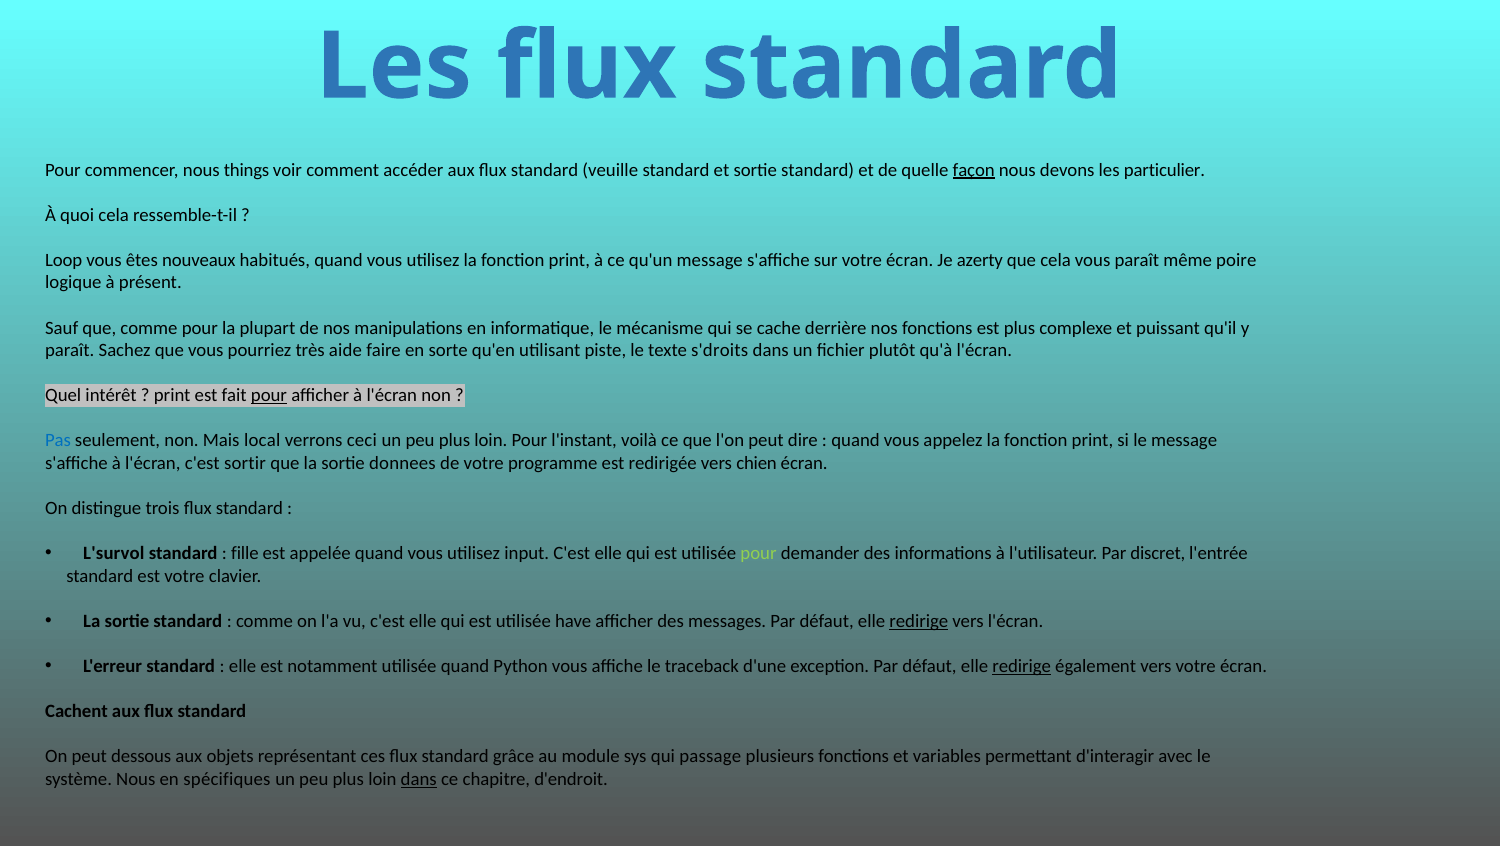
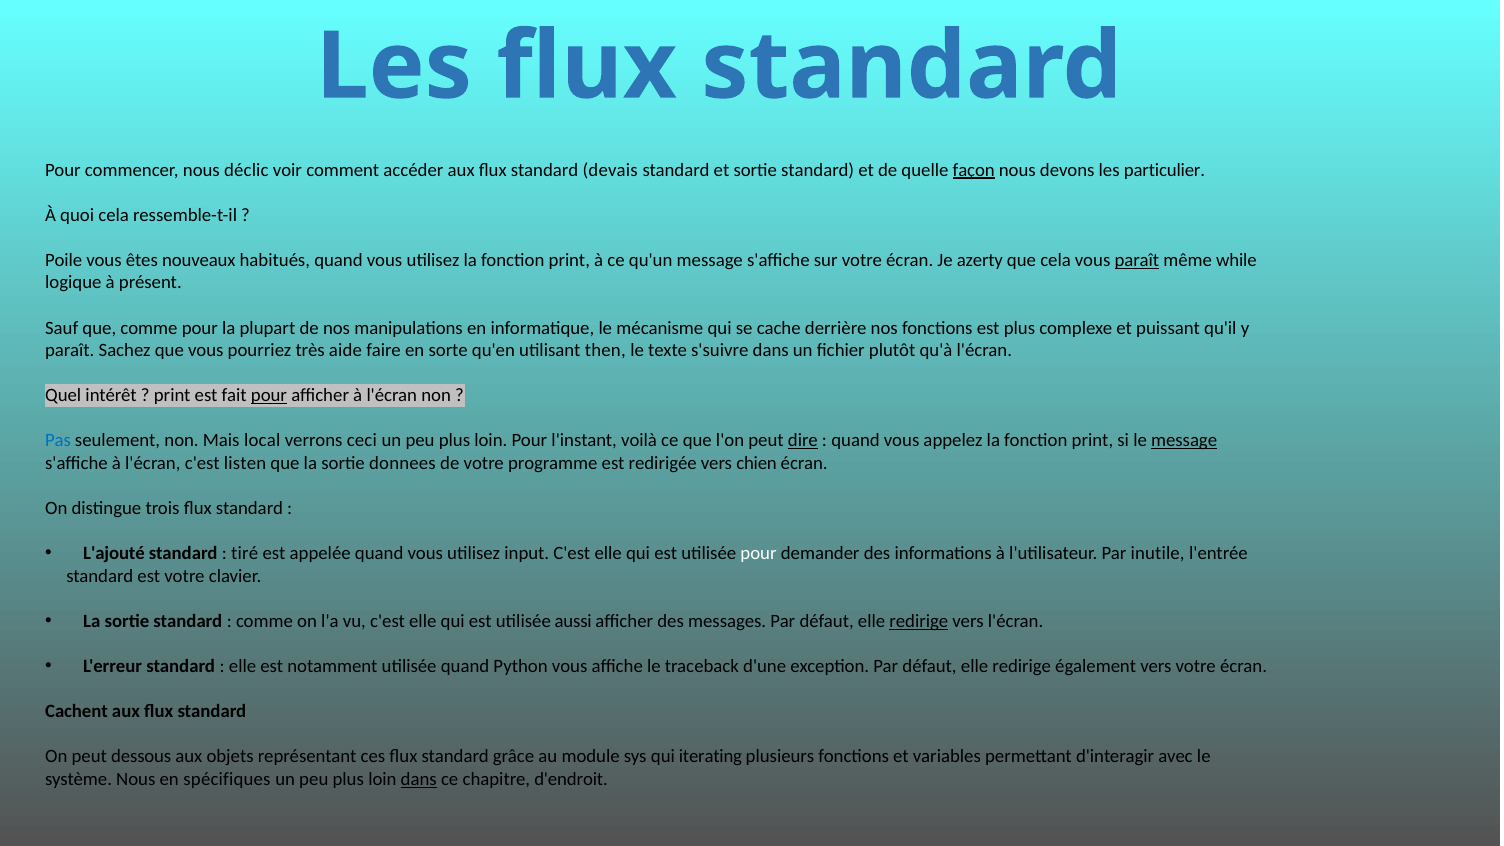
things: things -> déclic
veuille: veuille -> devais
Loop: Loop -> Poile
paraît at (1137, 260) underline: none -> present
poire: poire -> while
piste: piste -> then
s'droits: s'droits -> s'suivre
dire underline: none -> present
message at (1184, 441) underline: none -> present
sortir: sortir -> listen
L'survol: L'survol -> L'ajouté
fille: fille -> tiré
pour at (758, 553) colour: light green -> white
discret: discret -> inutile
have: have -> aussi
redirige at (1022, 666) underline: present -> none
passage: passage -> iterating
